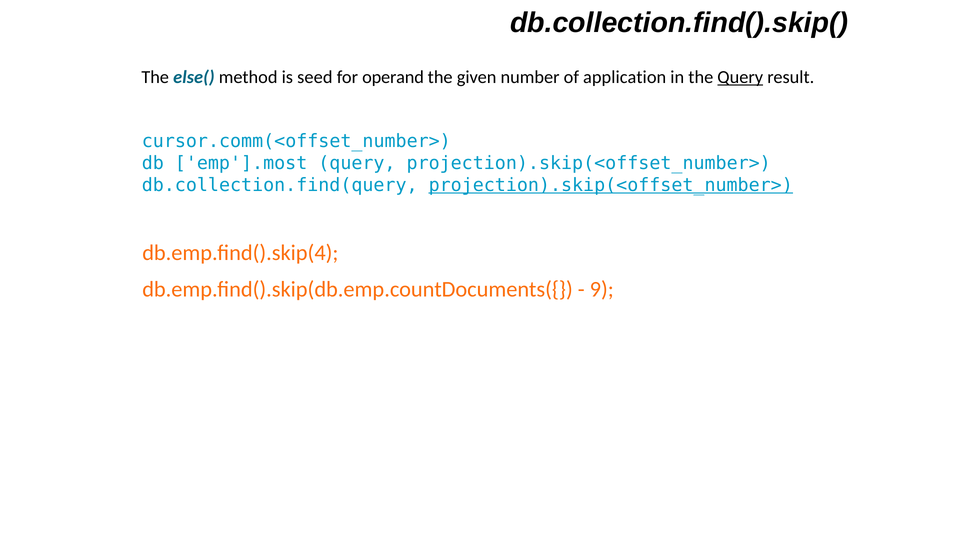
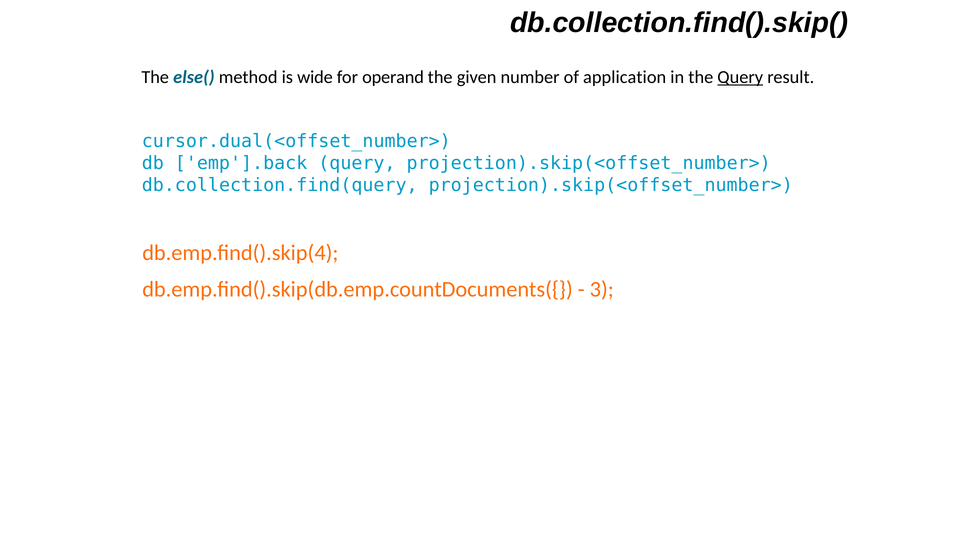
seed: seed -> wide
cursor.comm(<offset_number>: cursor.comm(<offset_number> -> cursor.dual(<offset_number>
emp'].most: emp'].most -> emp'].back
projection).skip(<offset_number> at (611, 185) underline: present -> none
9: 9 -> 3
